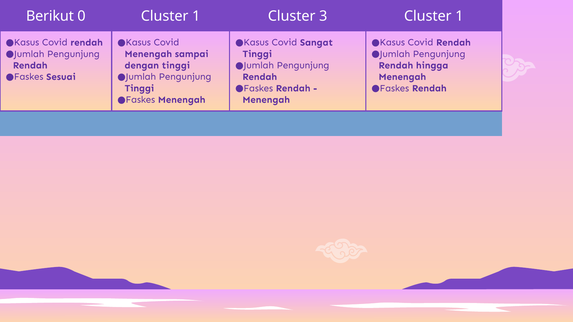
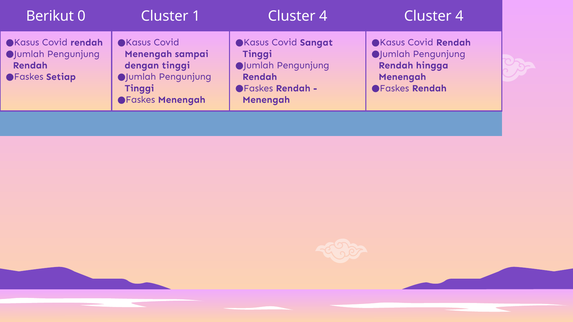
1 Cluster 3: 3 -> 4
1 at (459, 16): 1 -> 4
Sesuai: Sesuai -> Setiap
